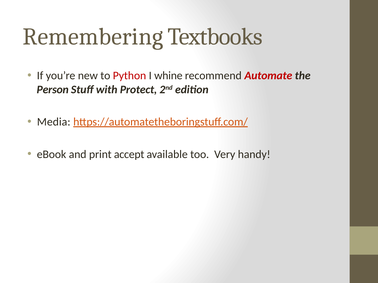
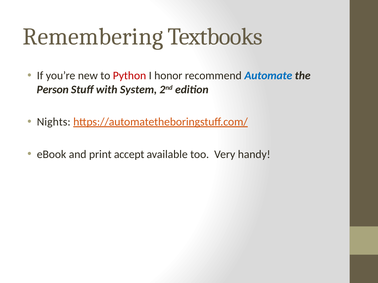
whine: whine -> honor
Automate colour: red -> blue
Protect: Protect -> System
Media: Media -> Nights
